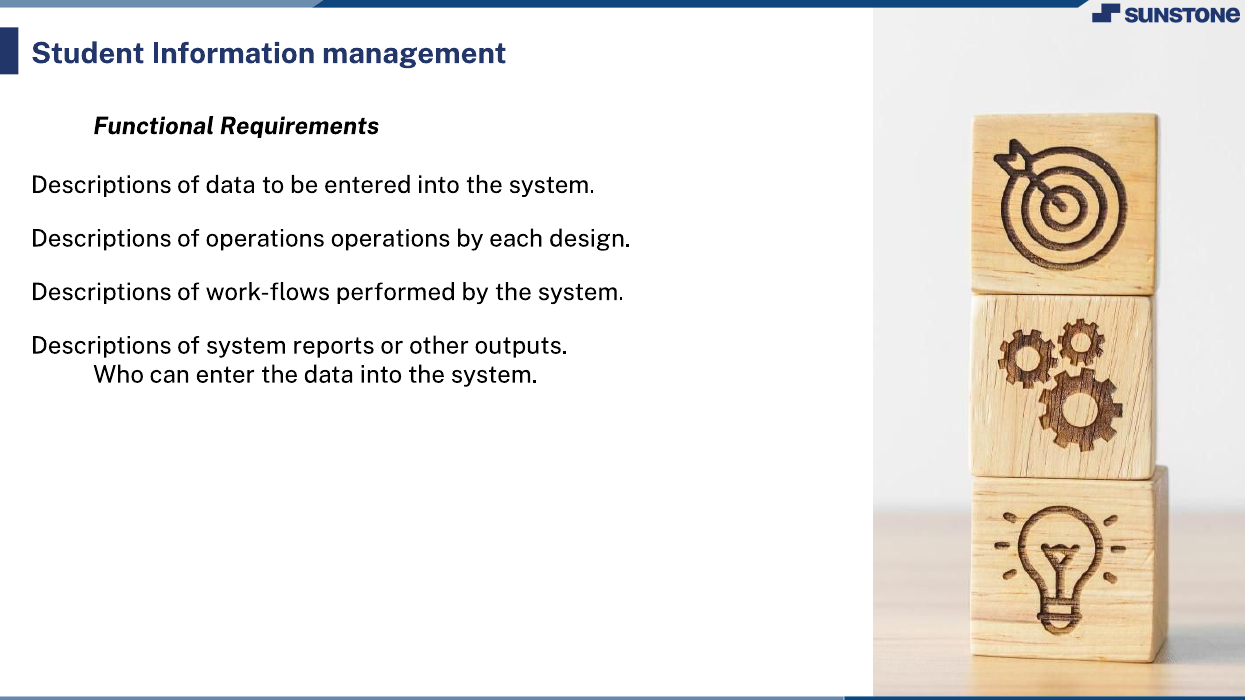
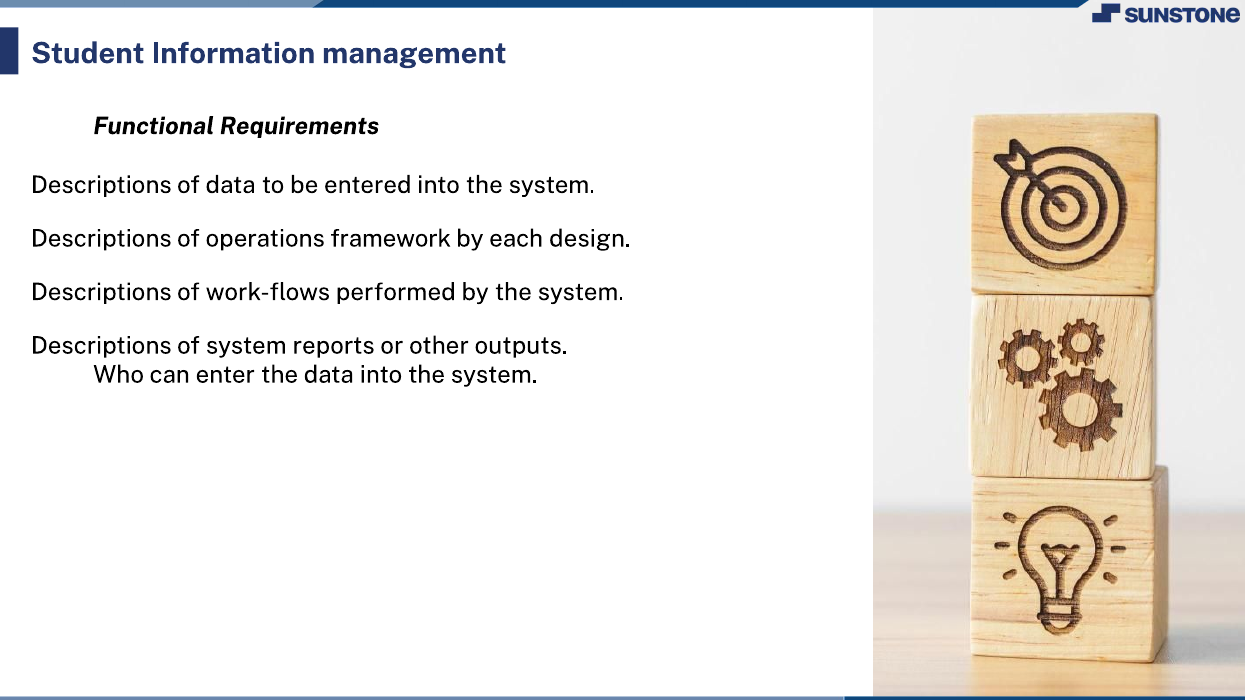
operations operations: operations -> framework
